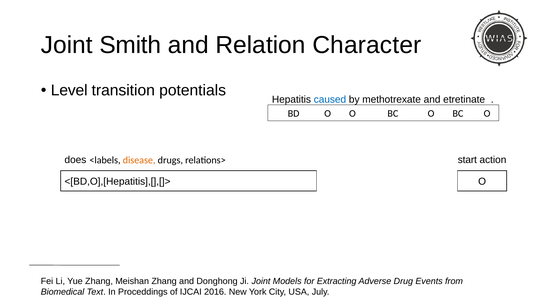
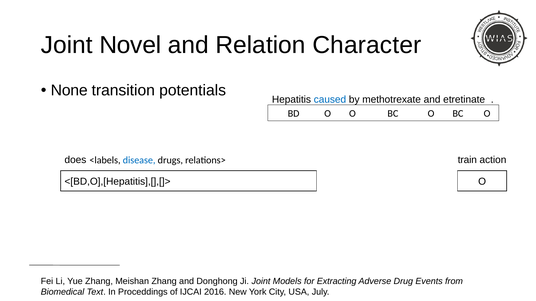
Smith: Smith -> Novel
Level: Level -> None
start: start -> train
disease colour: orange -> blue
